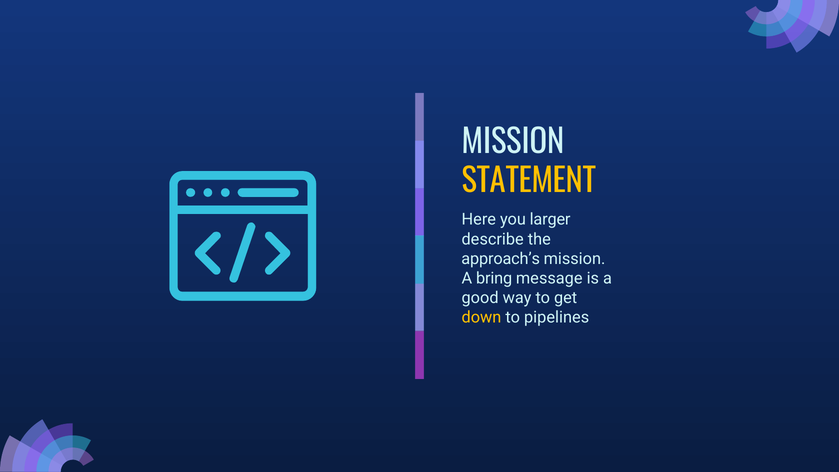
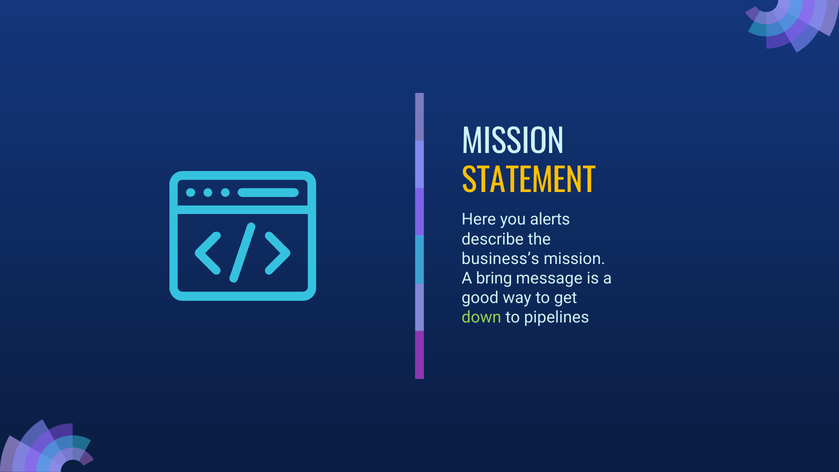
larger: larger -> alerts
approach’s: approach’s -> business’s
down colour: yellow -> light green
